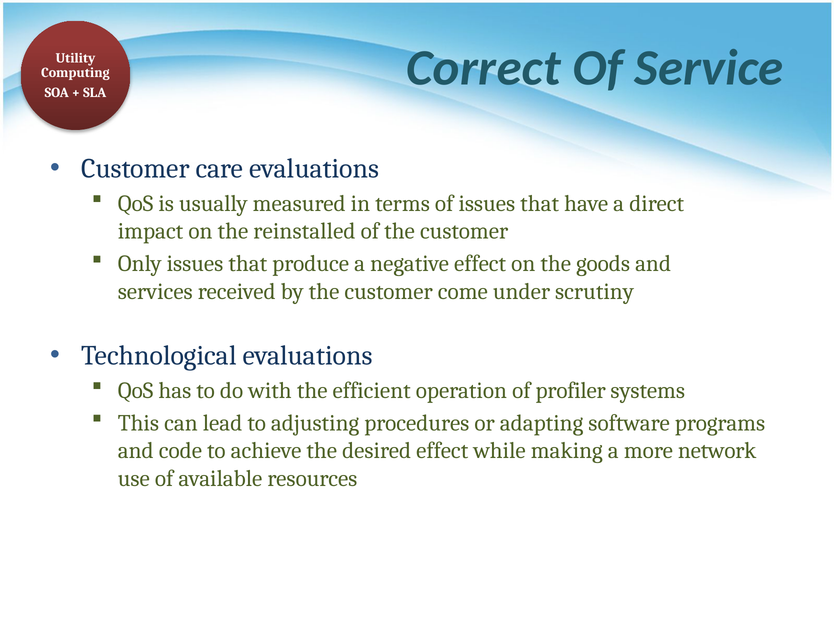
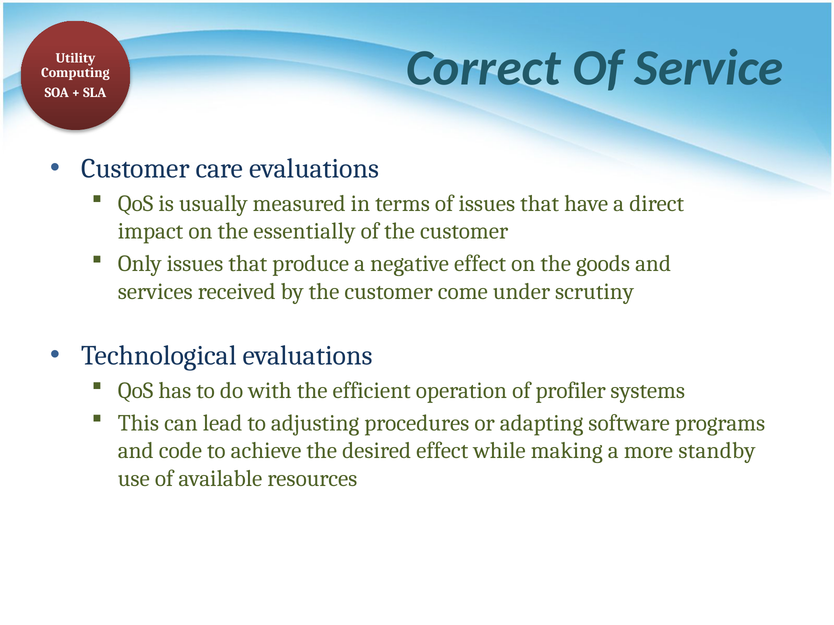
reinstalled: reinstalled -> essentially
network: network -> standby
